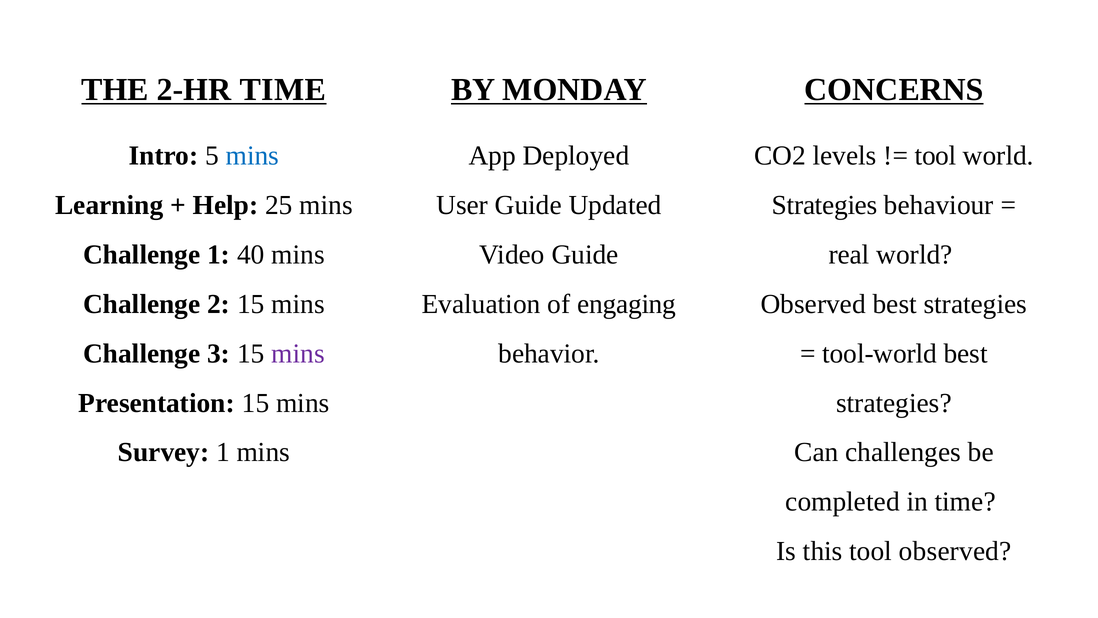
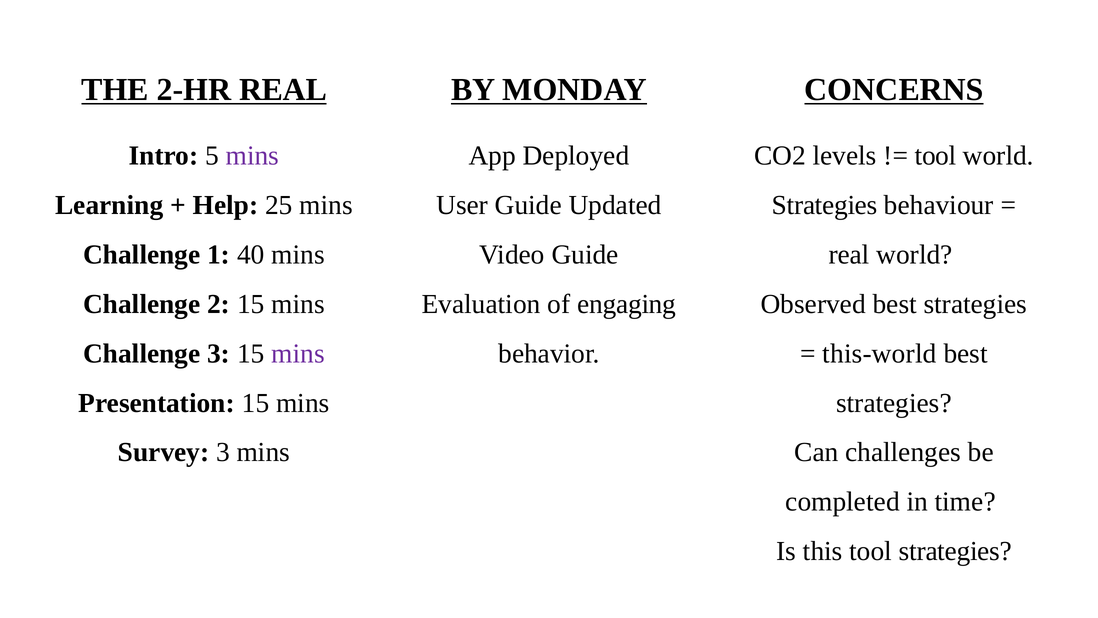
2-HR TIME: TIME -> REAL
mins at (252, 156) colour: blue -> purple
tool-world: tool-world -> this-world
Survey 1: 1 -> 3
tool observed: observed -> strategies
